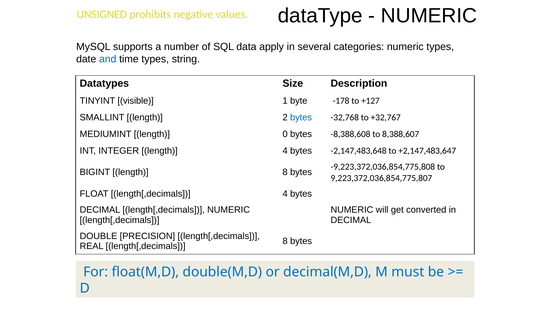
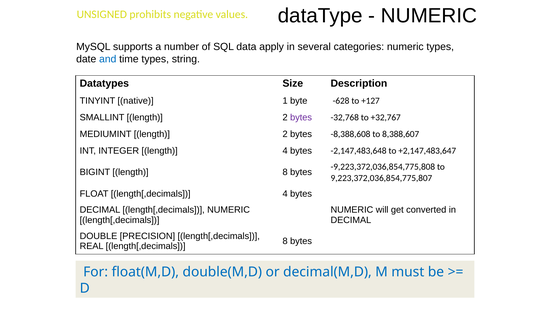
visible: visible -> native
-178: -178 -> -628
bytes at (301, 118) colour: blue -> purple
MEDIUMINT length 0: 0 -> 2
